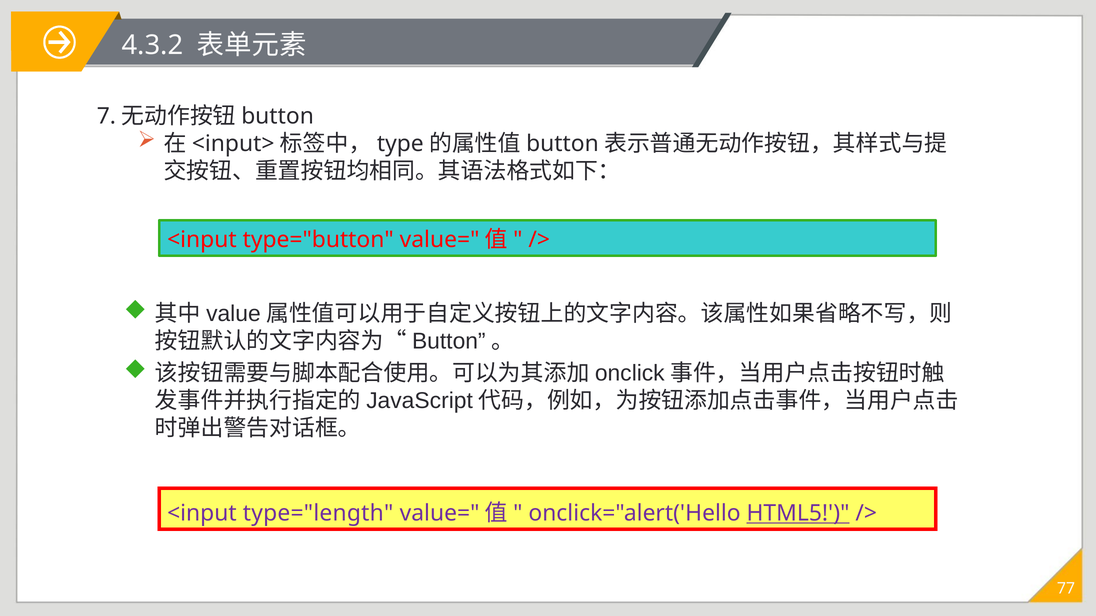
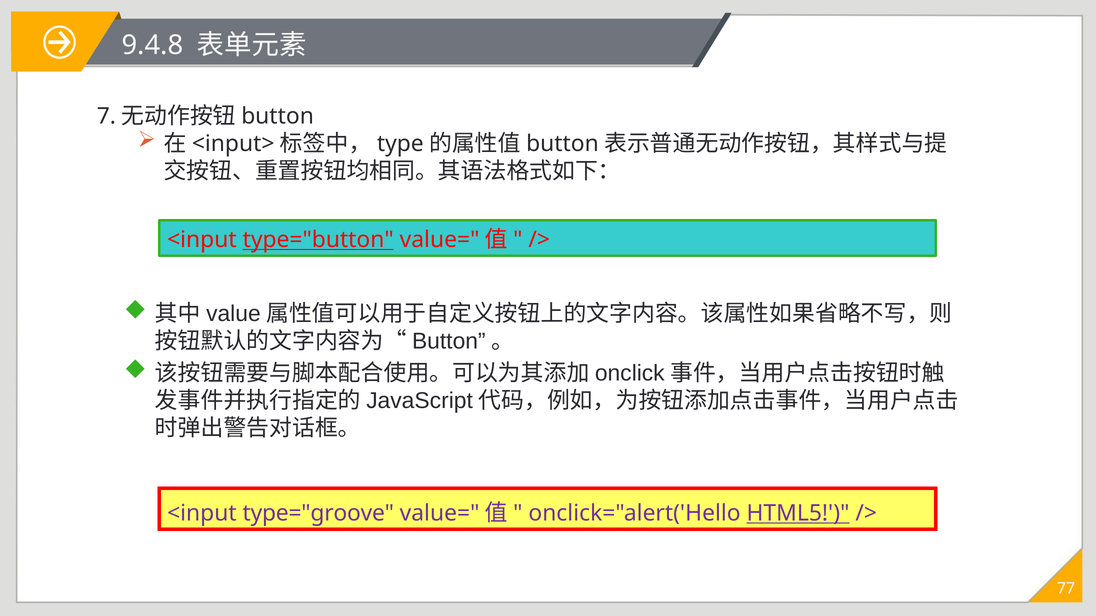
4.3.2: 4.3.2 -> 9.4.8
type="button underline: none -> present
type="length: type="length -> type="groove
